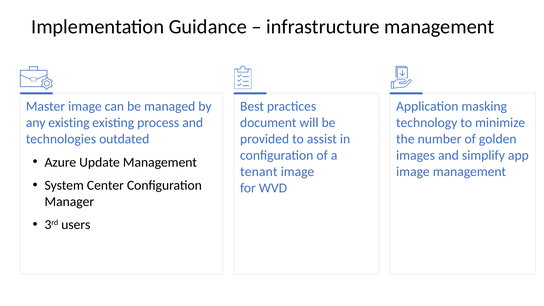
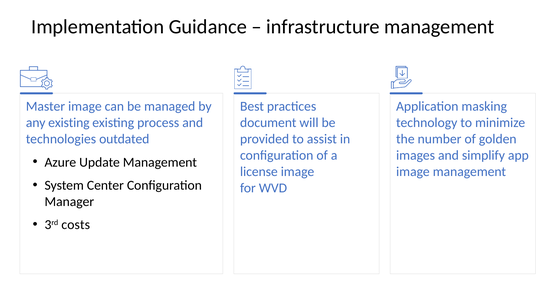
tenant: tenant -> license
users: users -> costs
